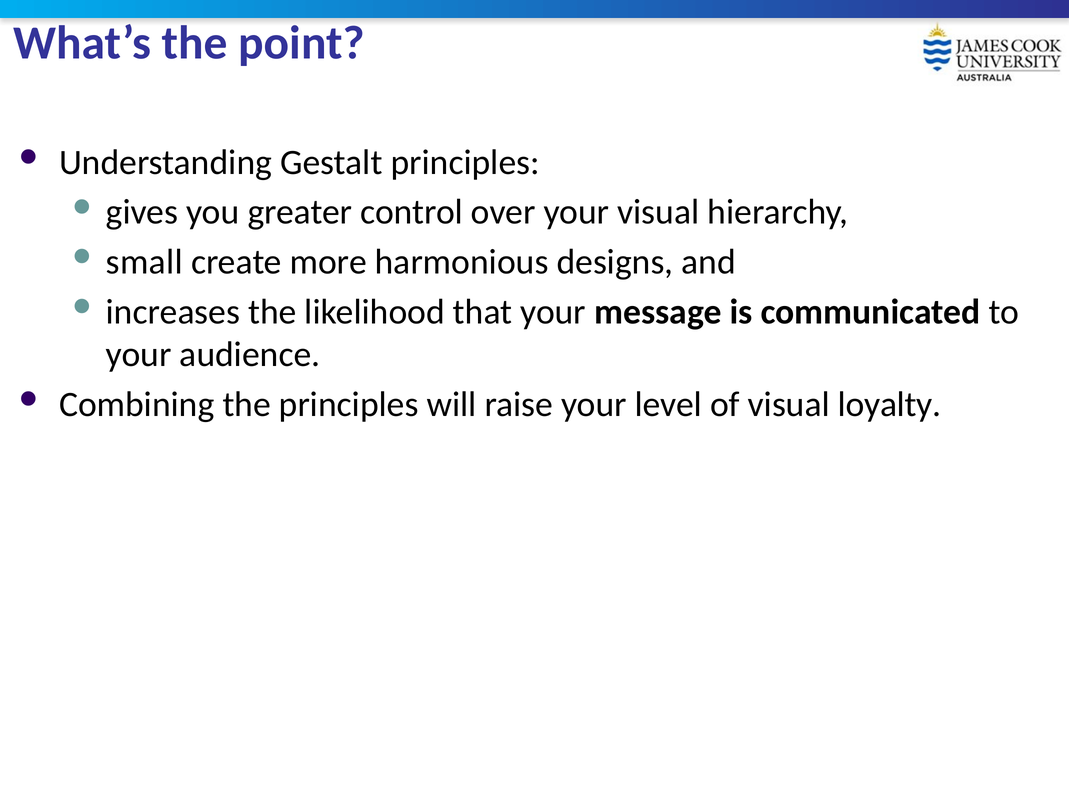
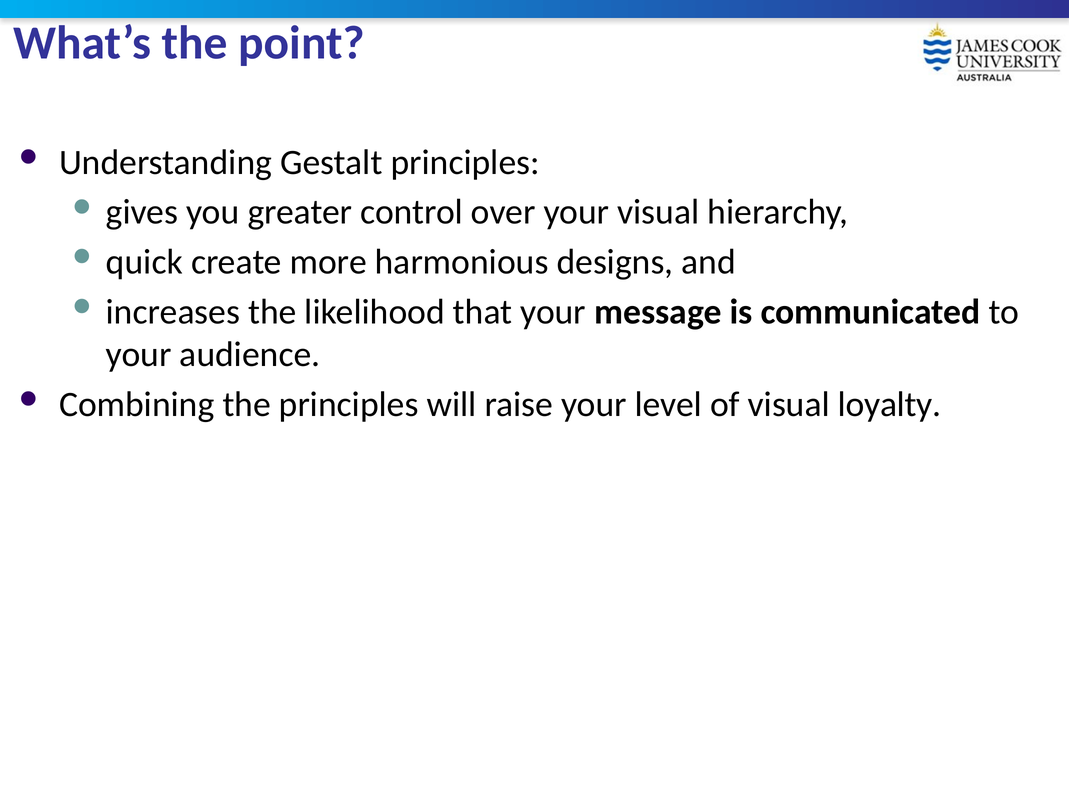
small: small -> quick
